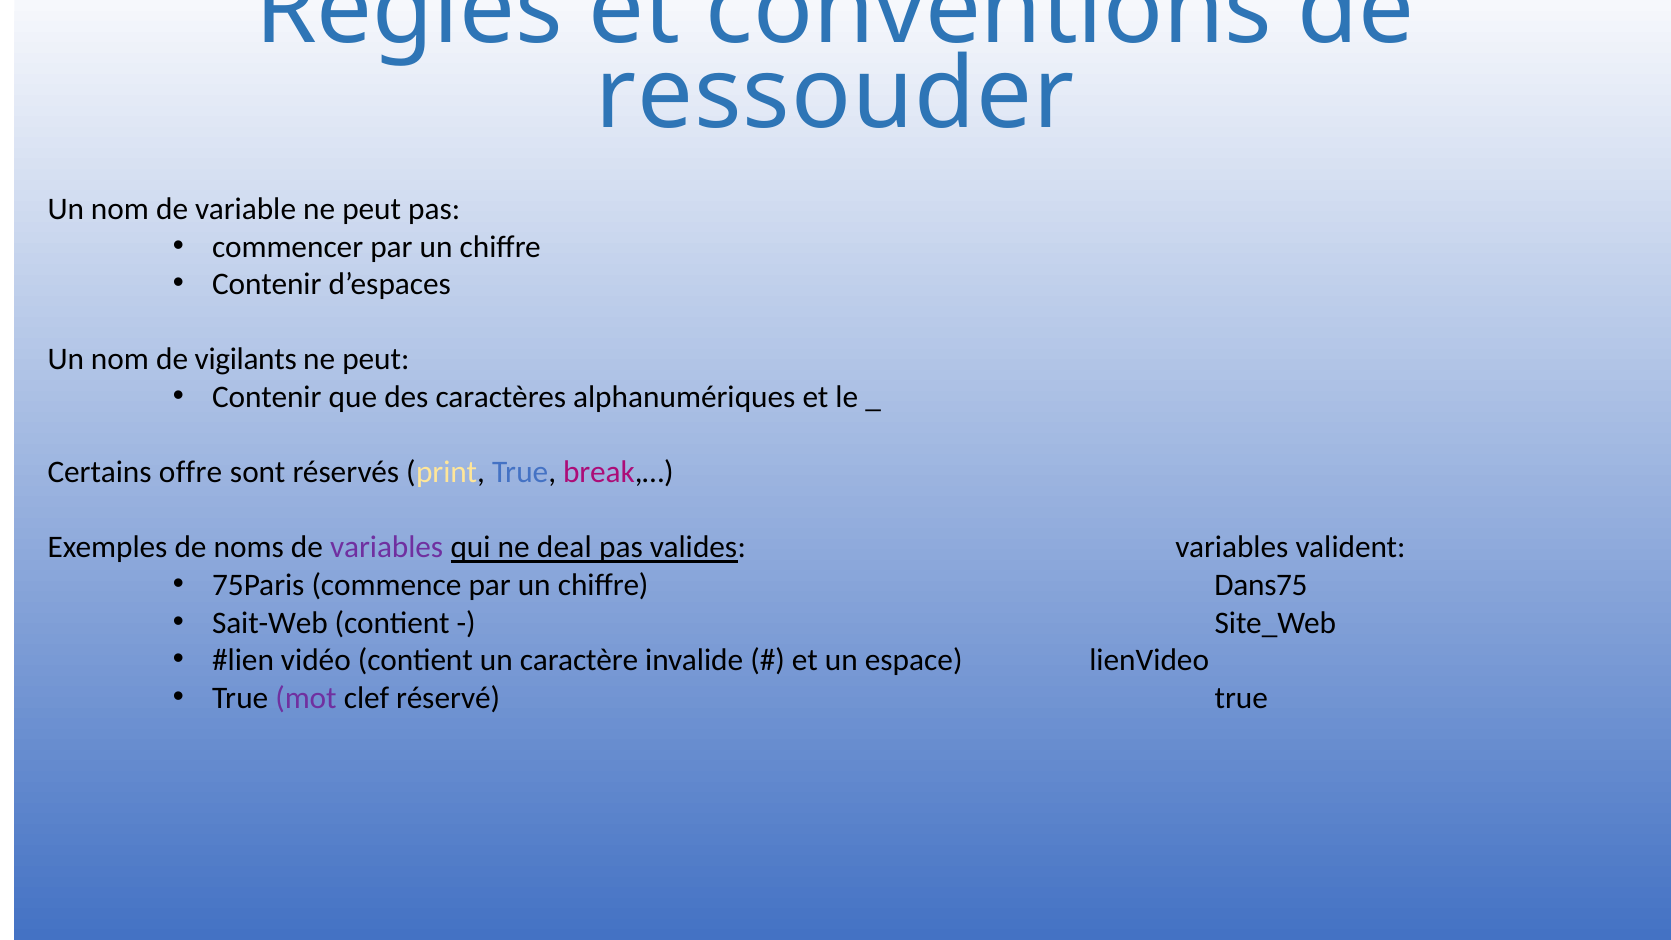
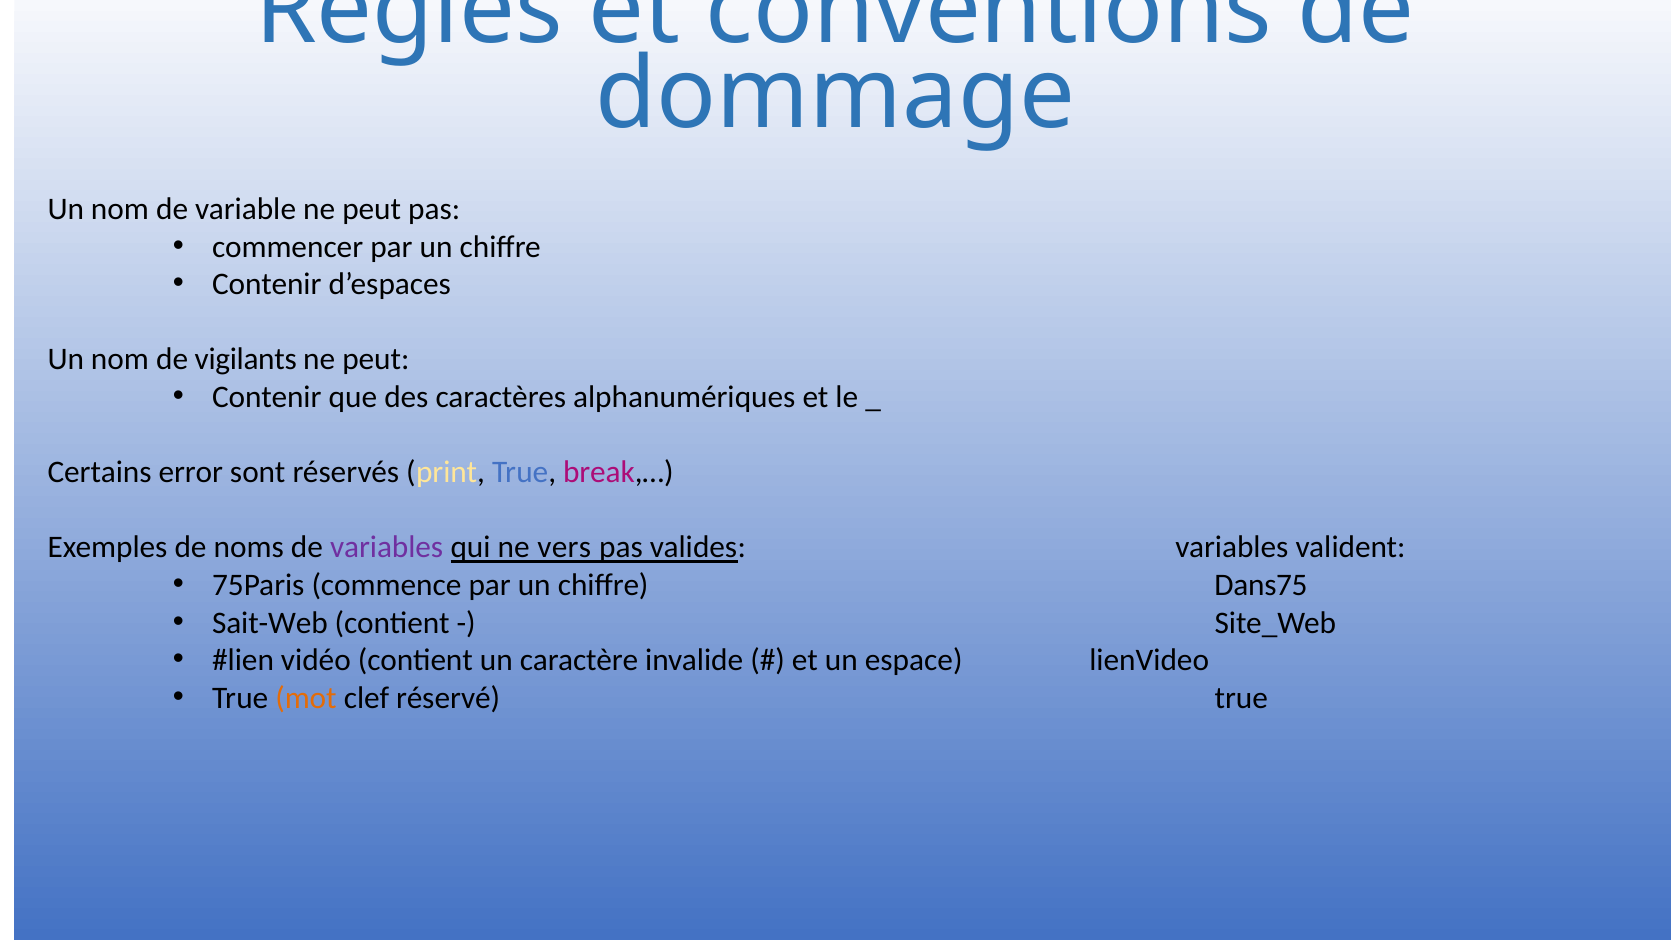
ressouder: ressouder -> dommage
offre: offre -> error
deal: deal -> vers
mot colour: purple -> orange
